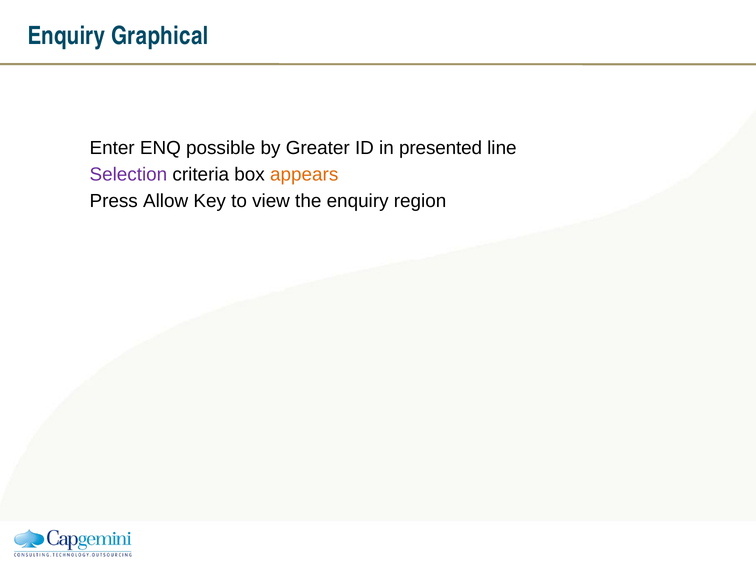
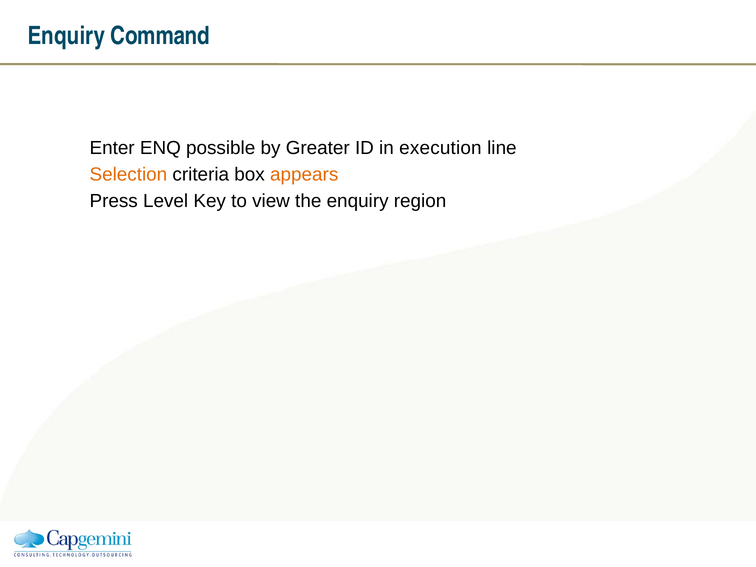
Graphical: Graphical -> Command
presented: presented -> execution
Selection colour: purple -> orange
Allow: Allow -> Level
